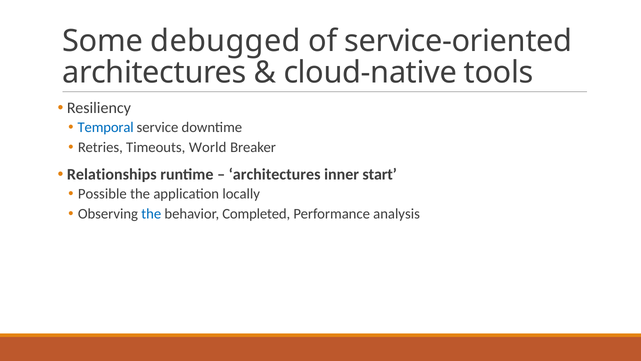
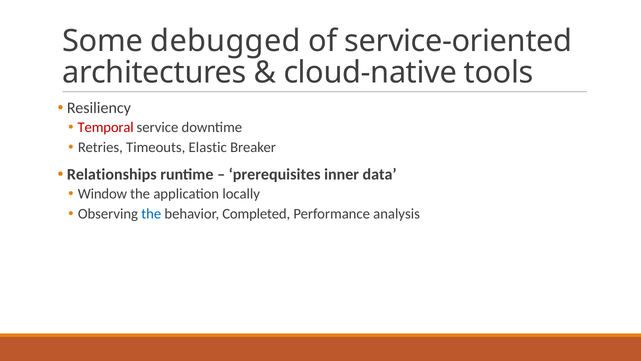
Temporal colour: blue -> red
World: World -> Elastic
architectures at (275, 174): architectures -> prerequisites
start: start -> data
Possible: Possible -> Window
